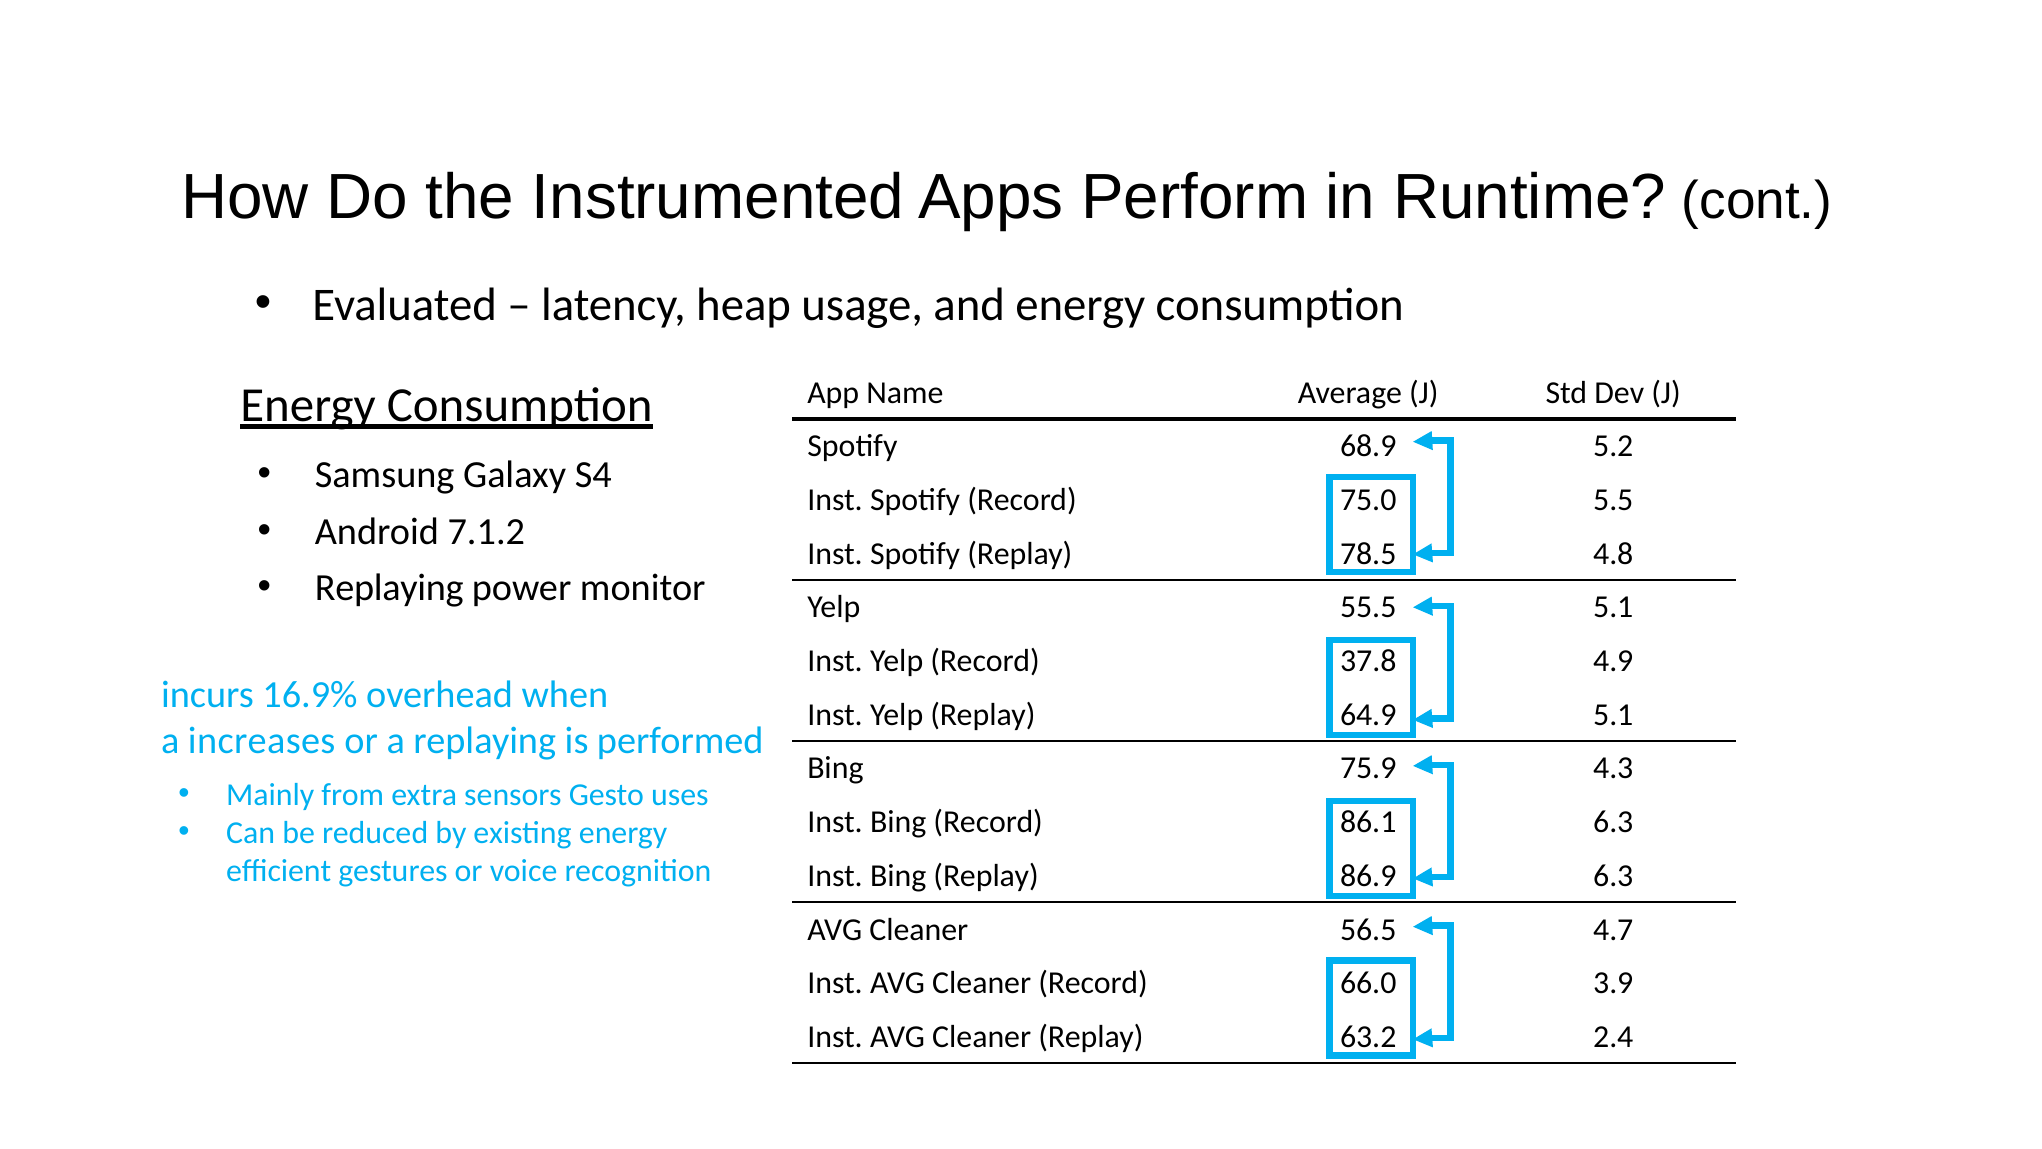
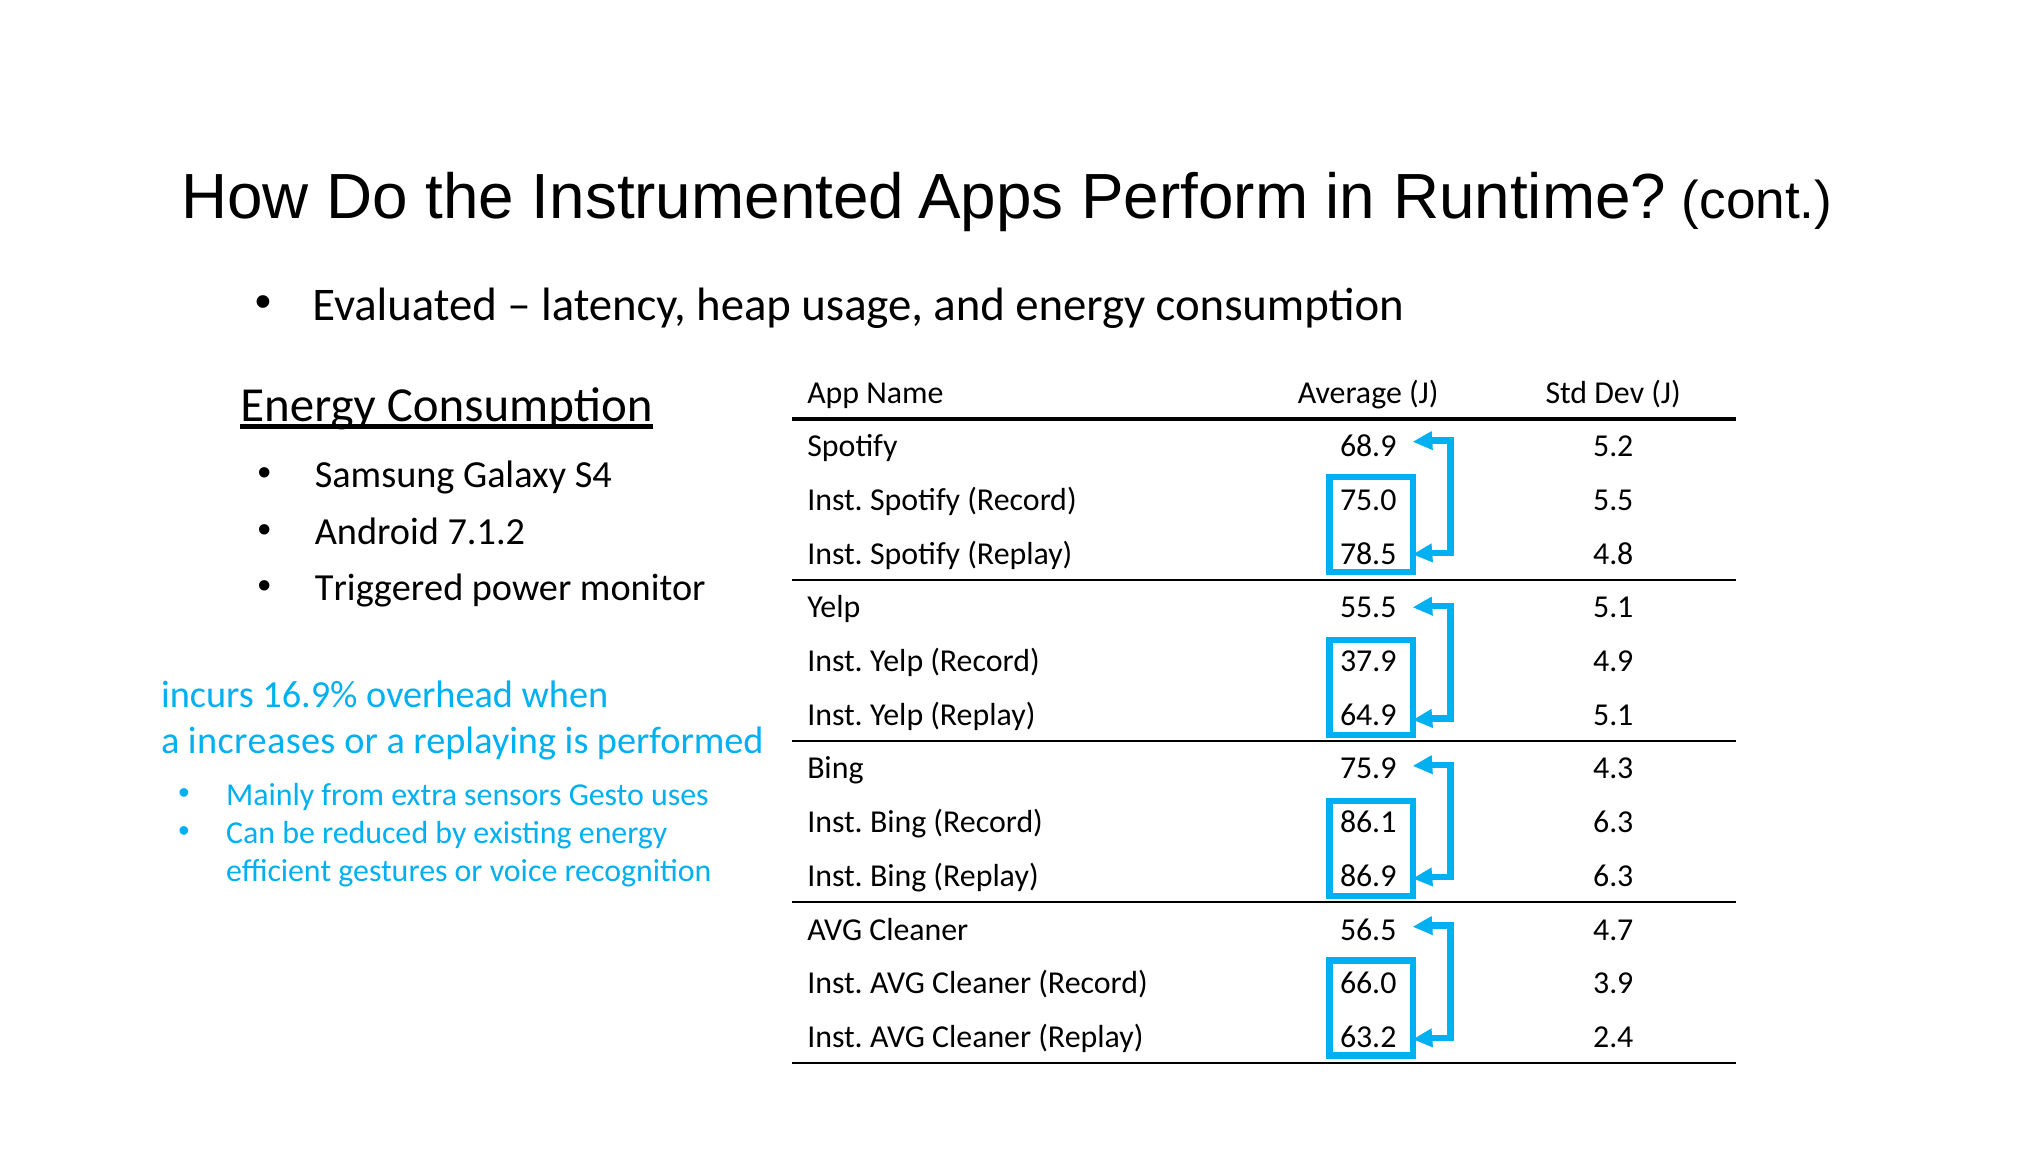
Replaying at (389, 588): Replaying -> Triggered
37.8: 37.8 -> 37.9
